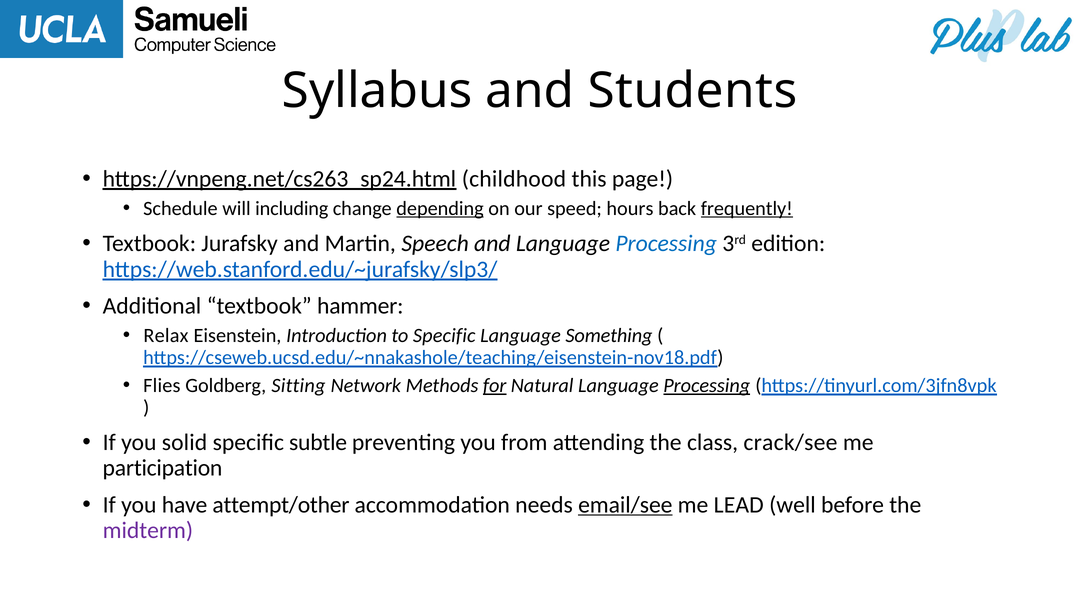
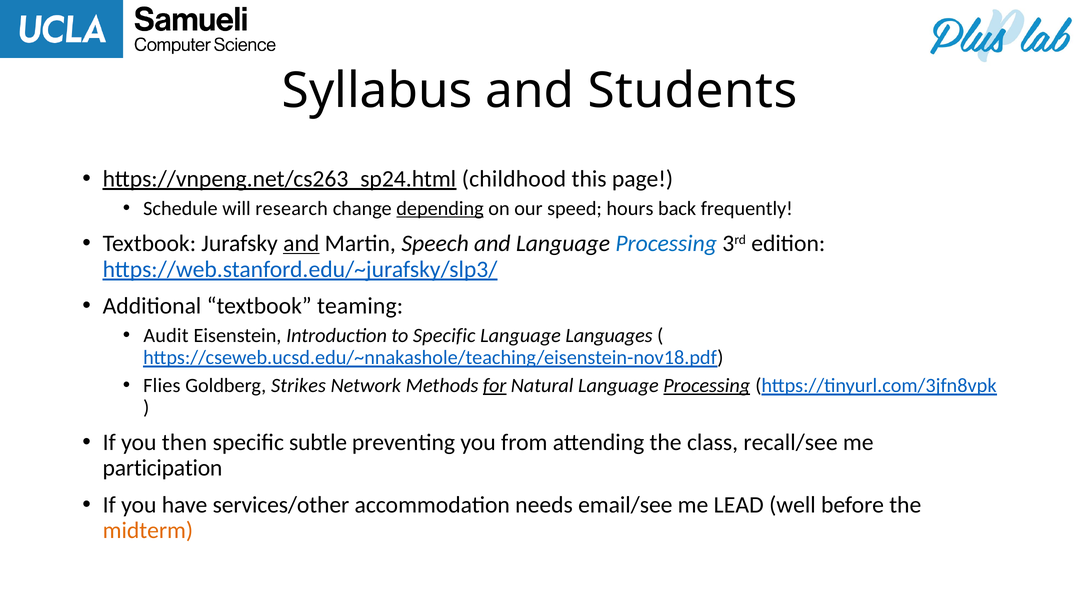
including: including -> research
frequently underline: present -> none
and at (301, 243) underline: none -> present
hammer: hammer -> teaming
Relax: Relax -> Audit
Something: Something -> Languages
Sitting: Sitting -> Strikes
solid: solid -> then
crack/see: crack/see -> recall/see
attempt/other: attempt/other -> services/other
email/see underline: present -> none
midterm colour: purple -> orange
